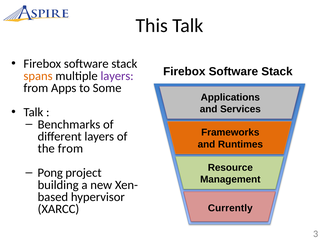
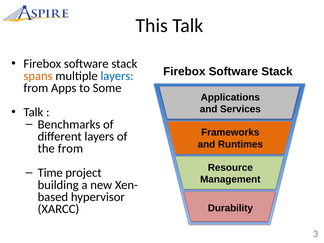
layers at (117, 76) colour: purple -> blue
Pong: Pong -> Time
Currently: Currently -> Durability
